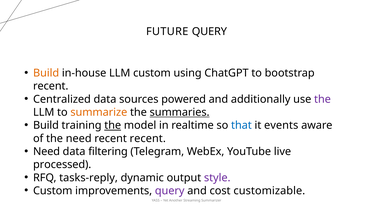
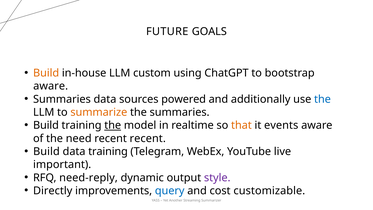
FUTURE QUERY: QUERY -> GOALS
recent at (51, 86): recent -> aware
Centralized at (62, 99): Centralized -> Summaries
the at (322, 99) colour: purple -> blue
summaries at (180, 112) underline: present -> none
that colour: blue -> orange
Need at (47, 151): Need -> Build
data filtering: filtering -> training
processed: processed -> important
tasks-reply: tasks-reply -> need-reply
Custom at (53, 191): Custom -> Directly
query at (170, 191) colour: purple -> blue
